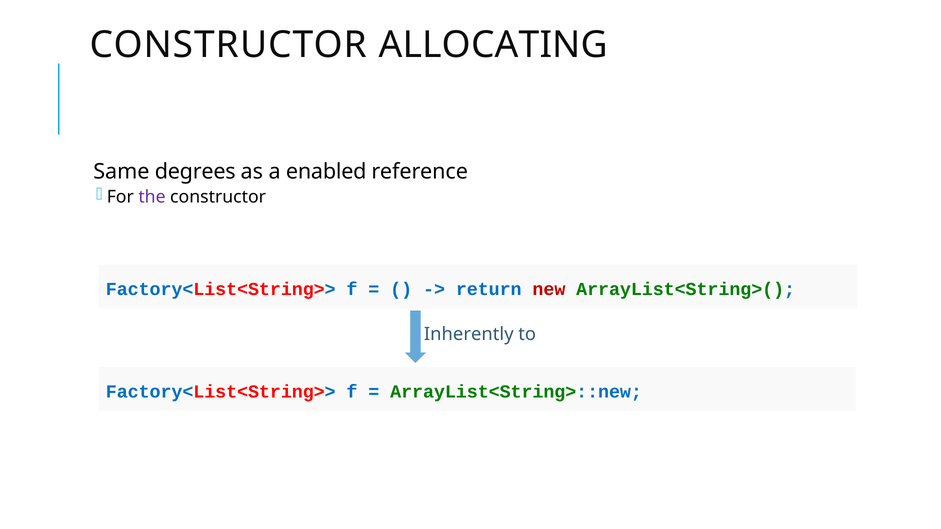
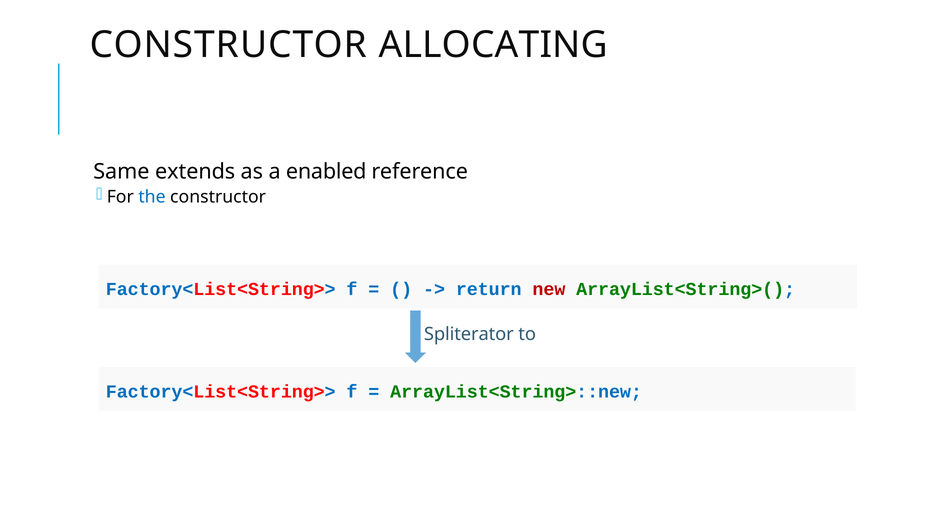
degrees: degrees -> extends
the colour: purple -> blue
Inherently: Inherently -> Spliterator
